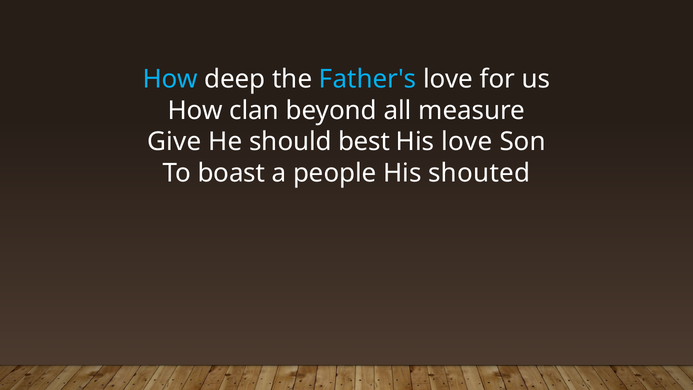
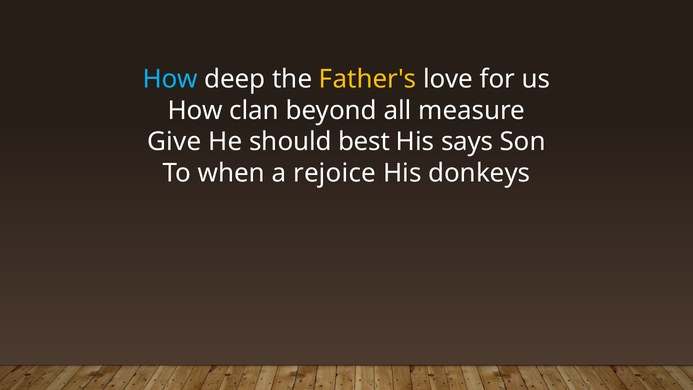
Father's colour: light blue -> yellow
His love: love -> says
boast: boast -> when
people: people -> rejoice
shouted: shouted -> donkeys
